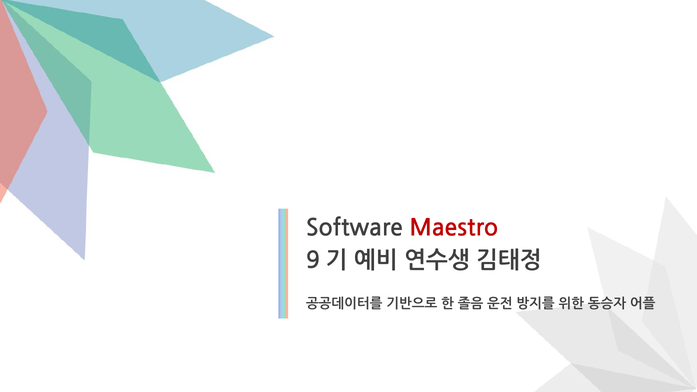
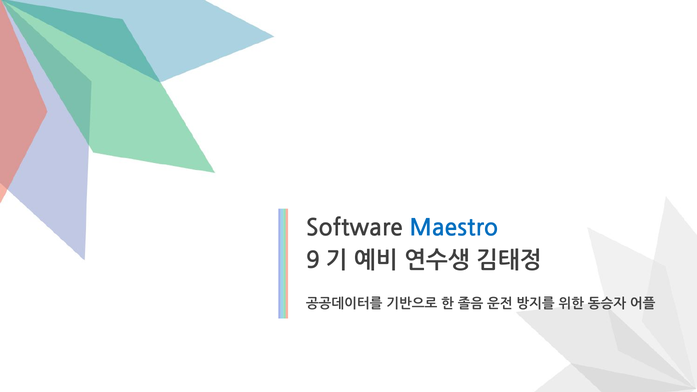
Maestro colour: red -> blue
